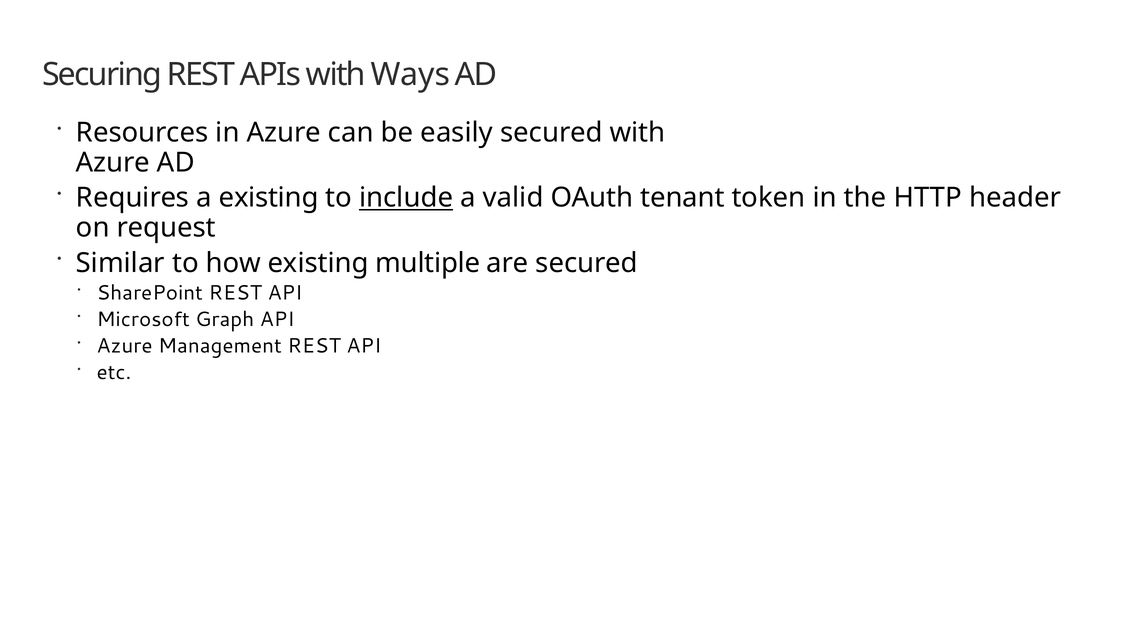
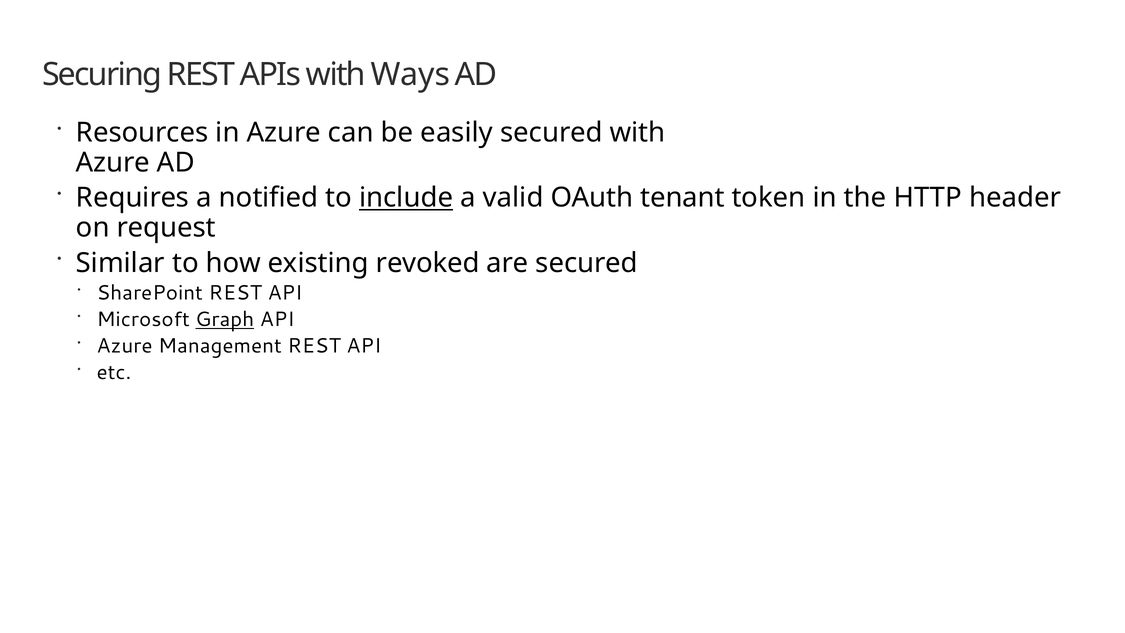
a existing: existing -> notified
multiple: multiple -> revoked
Graph underline: none -> present
